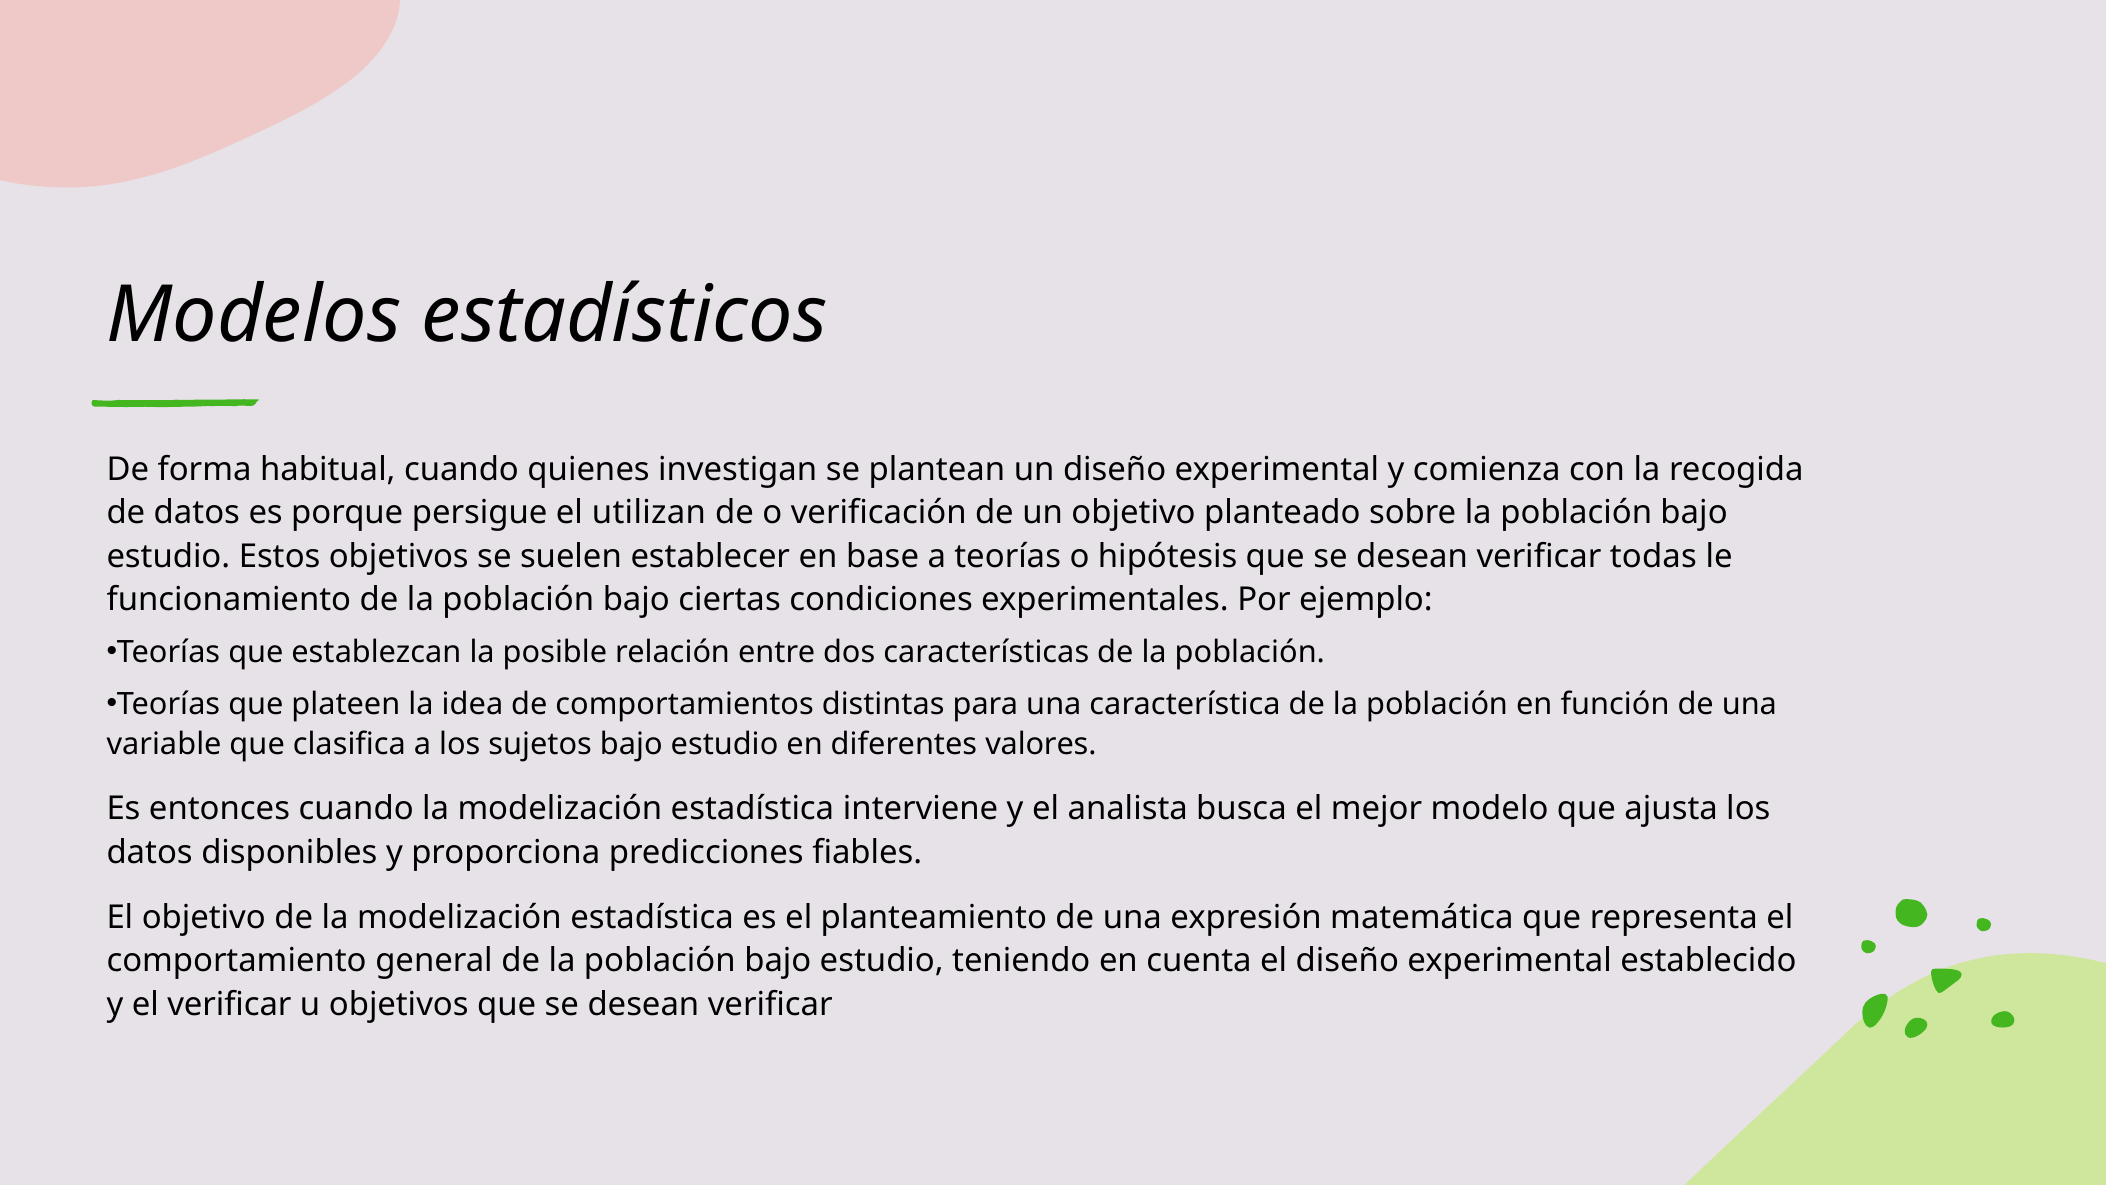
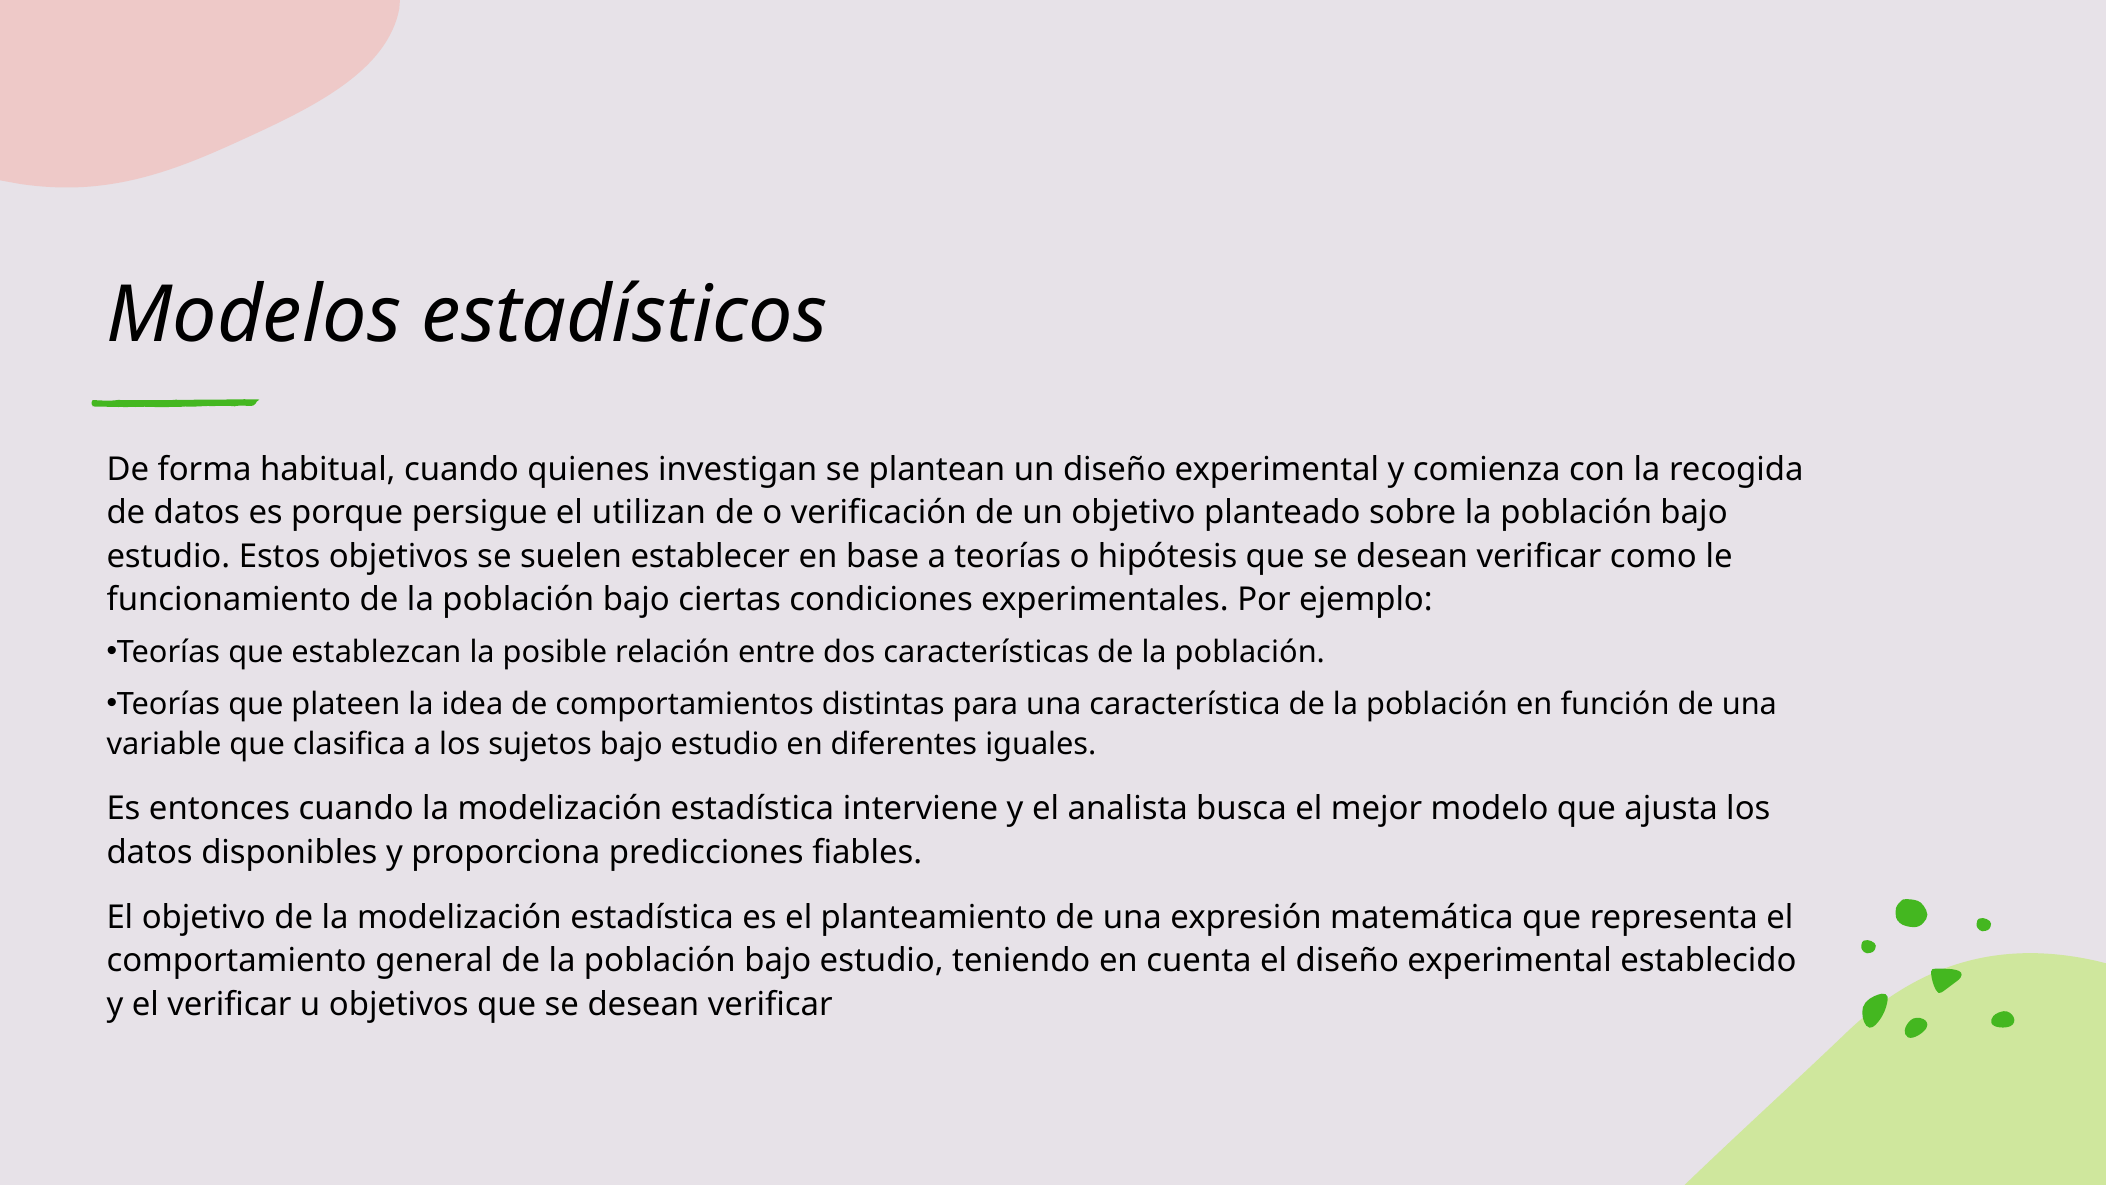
todas: todas -> como
valores: valores -> iguales
